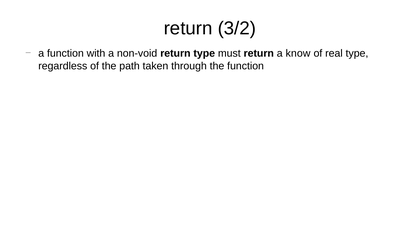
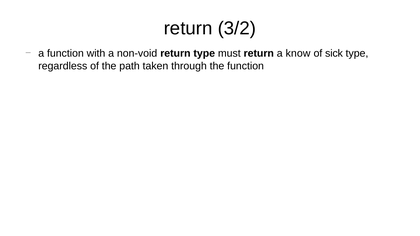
real: real -> sick
